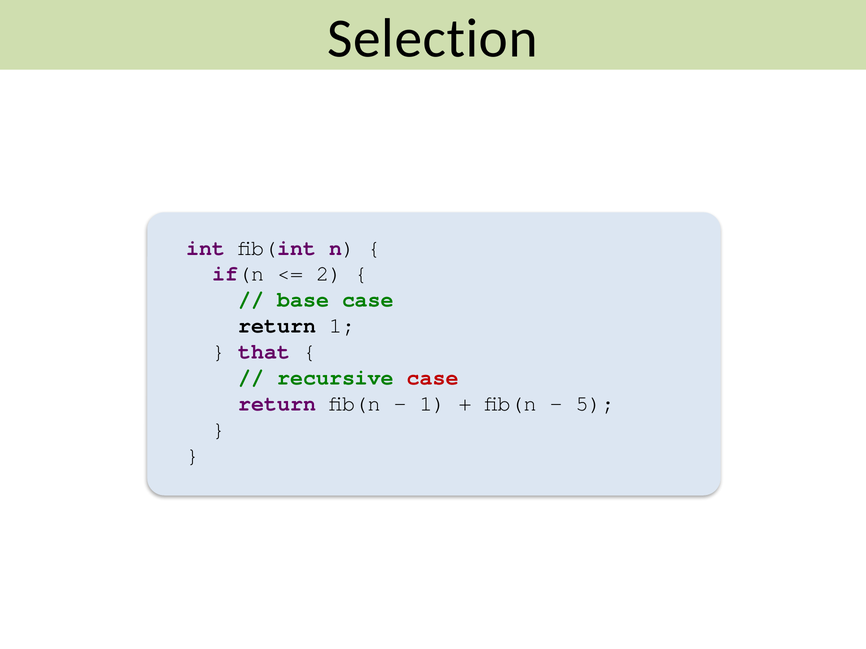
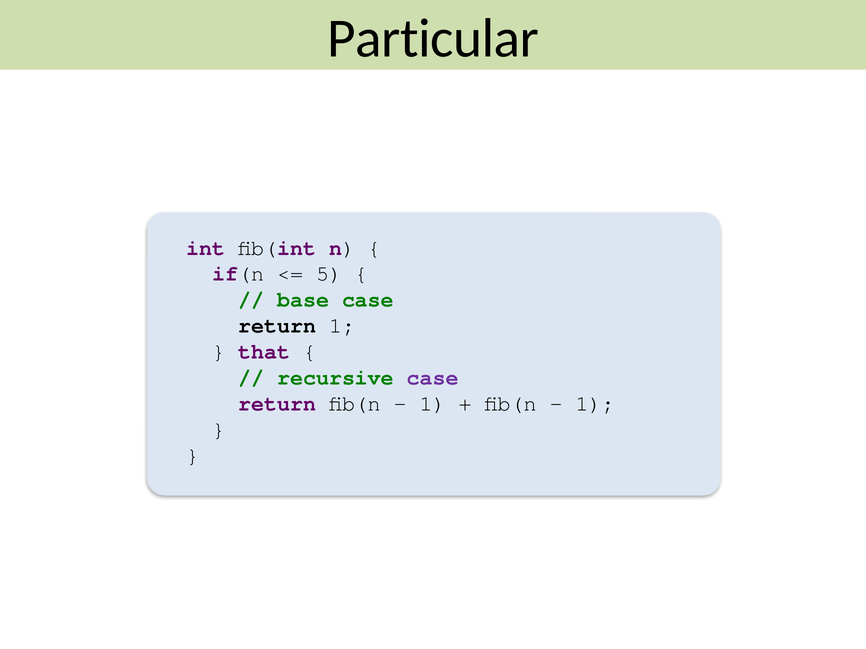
Selection: Selection -> Particular
2: 2 -> 5
case at (433, 378) colour: red -> purple
5 at (595, 404): 5 -> 1
